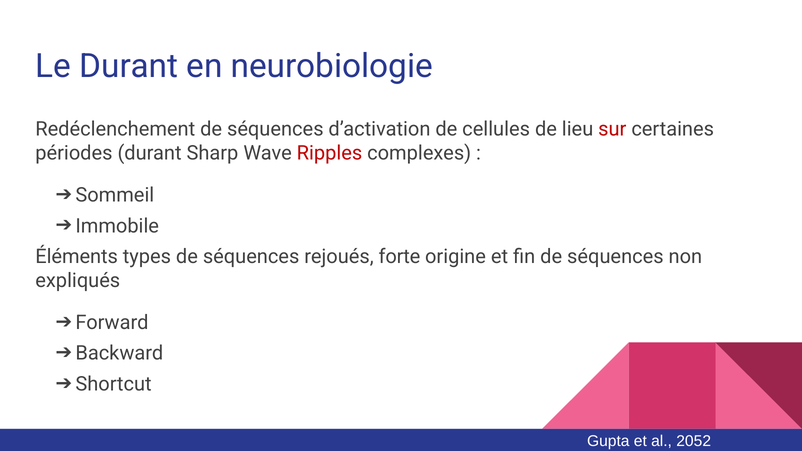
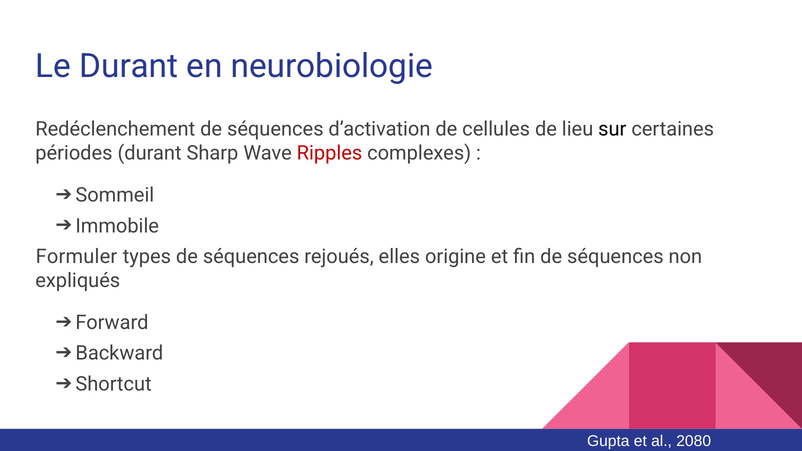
sur colour: red -> black
Éléments: Éléments -> Formuler
forte: forte -> elles
2052: 2052 -> 2080
